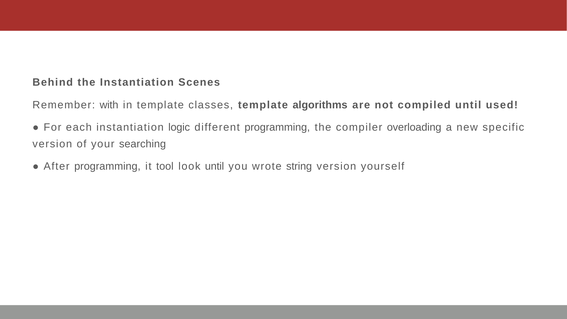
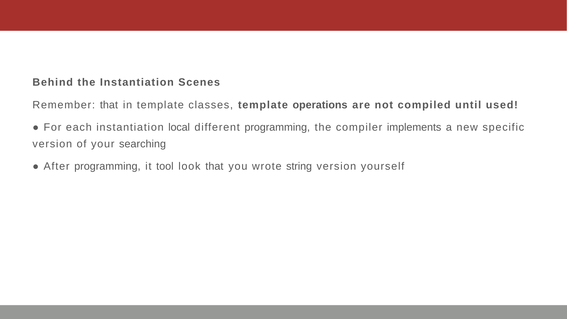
Remember with: with -> that
algorithms: algorithms -> operations
logic: logic -> local
overloading: overloading -> implements
look until: until -> that
